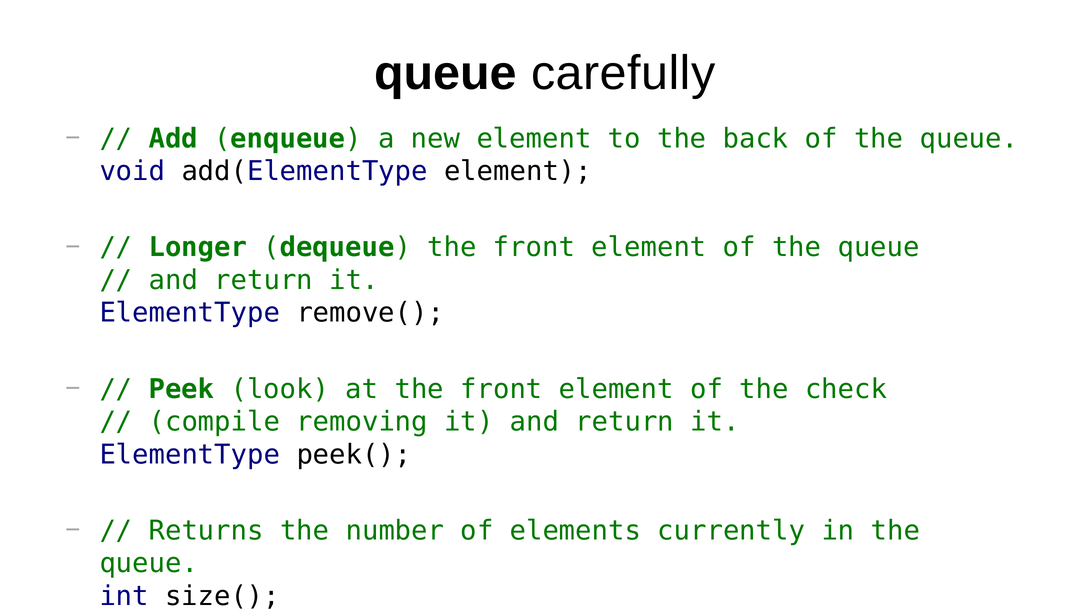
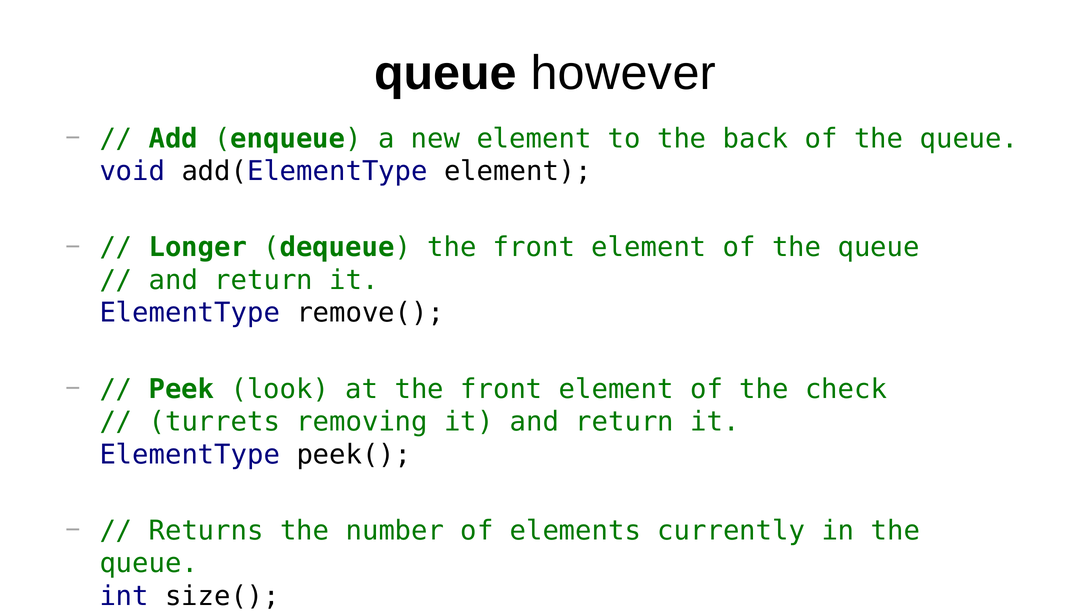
carefully: carefully -> however
compile: compile -> turrets
